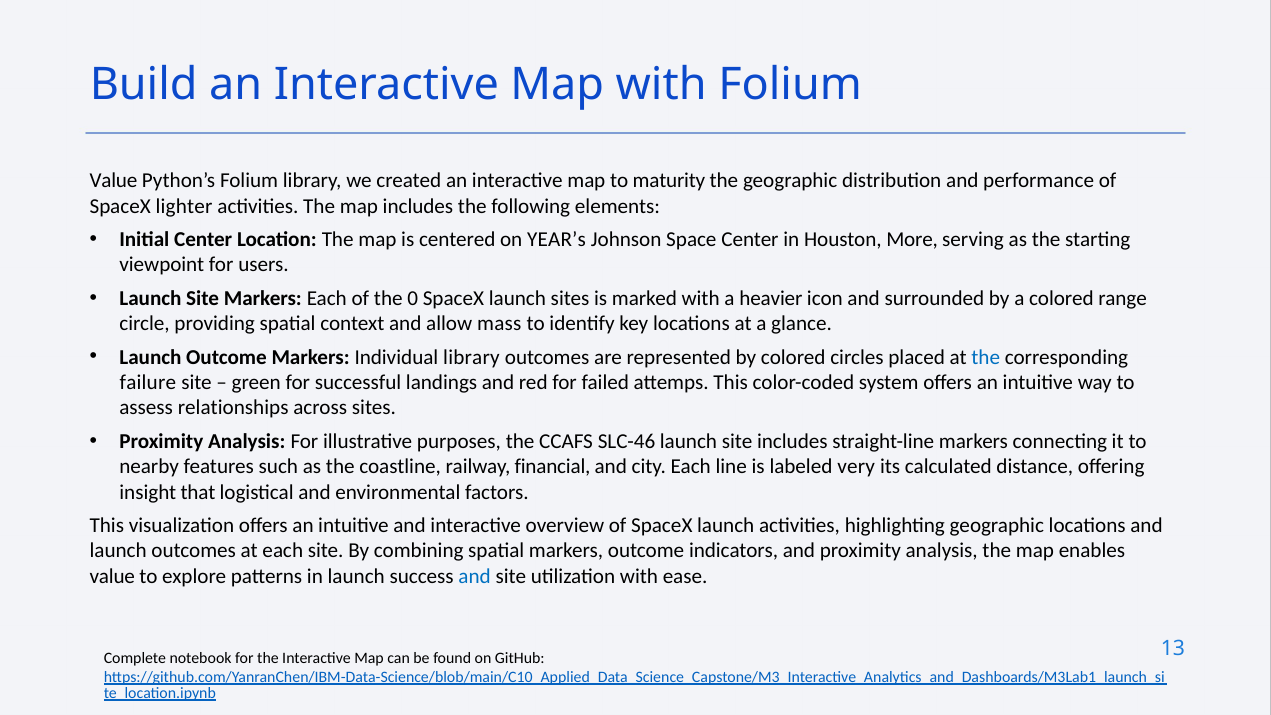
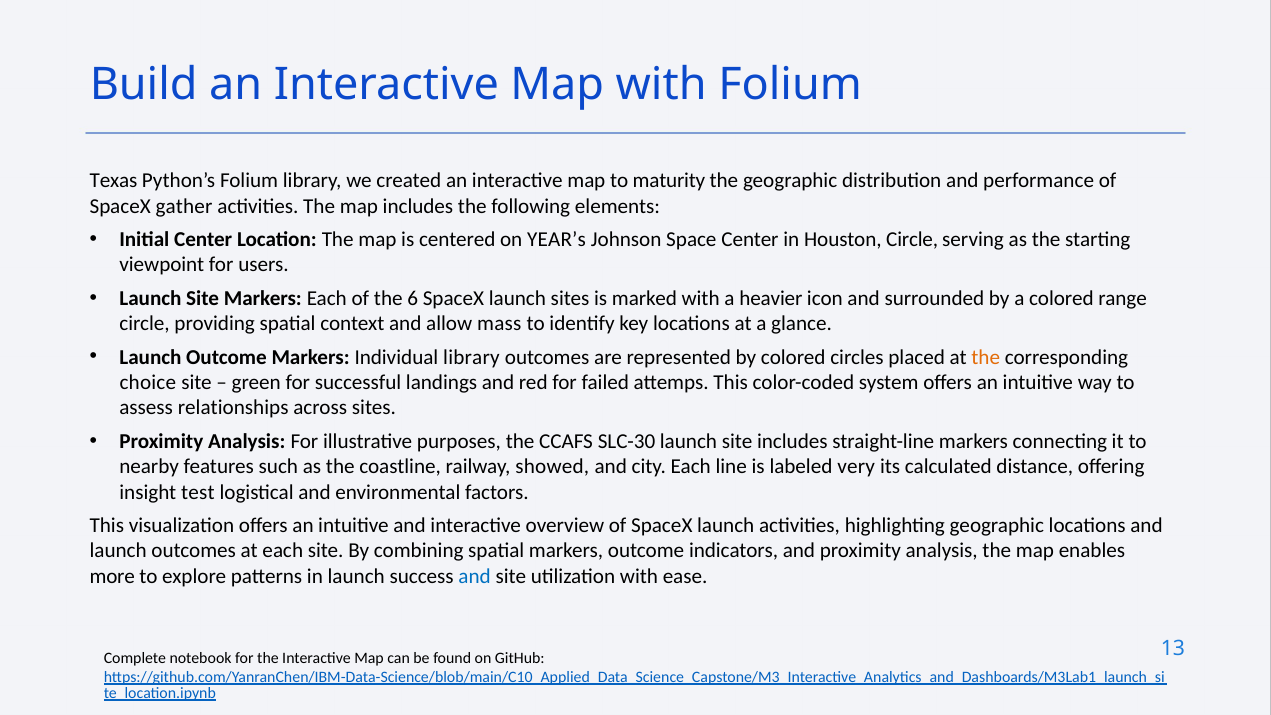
Value at (114, 181): Value -> Texas
lighter: lighter -> gather
Houston More: More -> Circle
0: 0 -> 6
the at (986, 357) colour: blue -> orange
failure: failure -> choice
SLC-46: SLC-46 -> SLC-30
financial: financial -> showed
that: that -> test
value at (112, 576): value -> more
